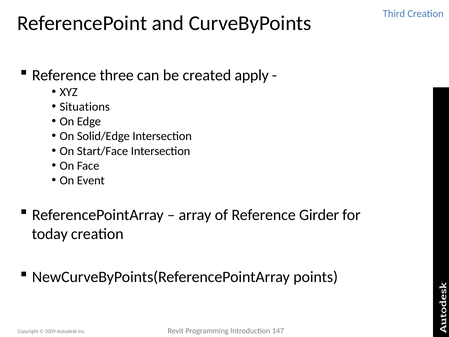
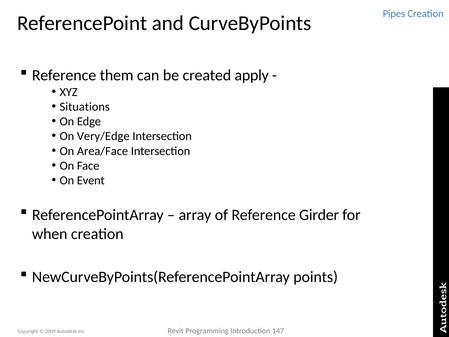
Third: Third -> Pipes
three: three -> them
Solid/Edge: Solid/Edge -> Very/Edge
Start/Face: Start/Face -> Area/Face
today: today -> when
